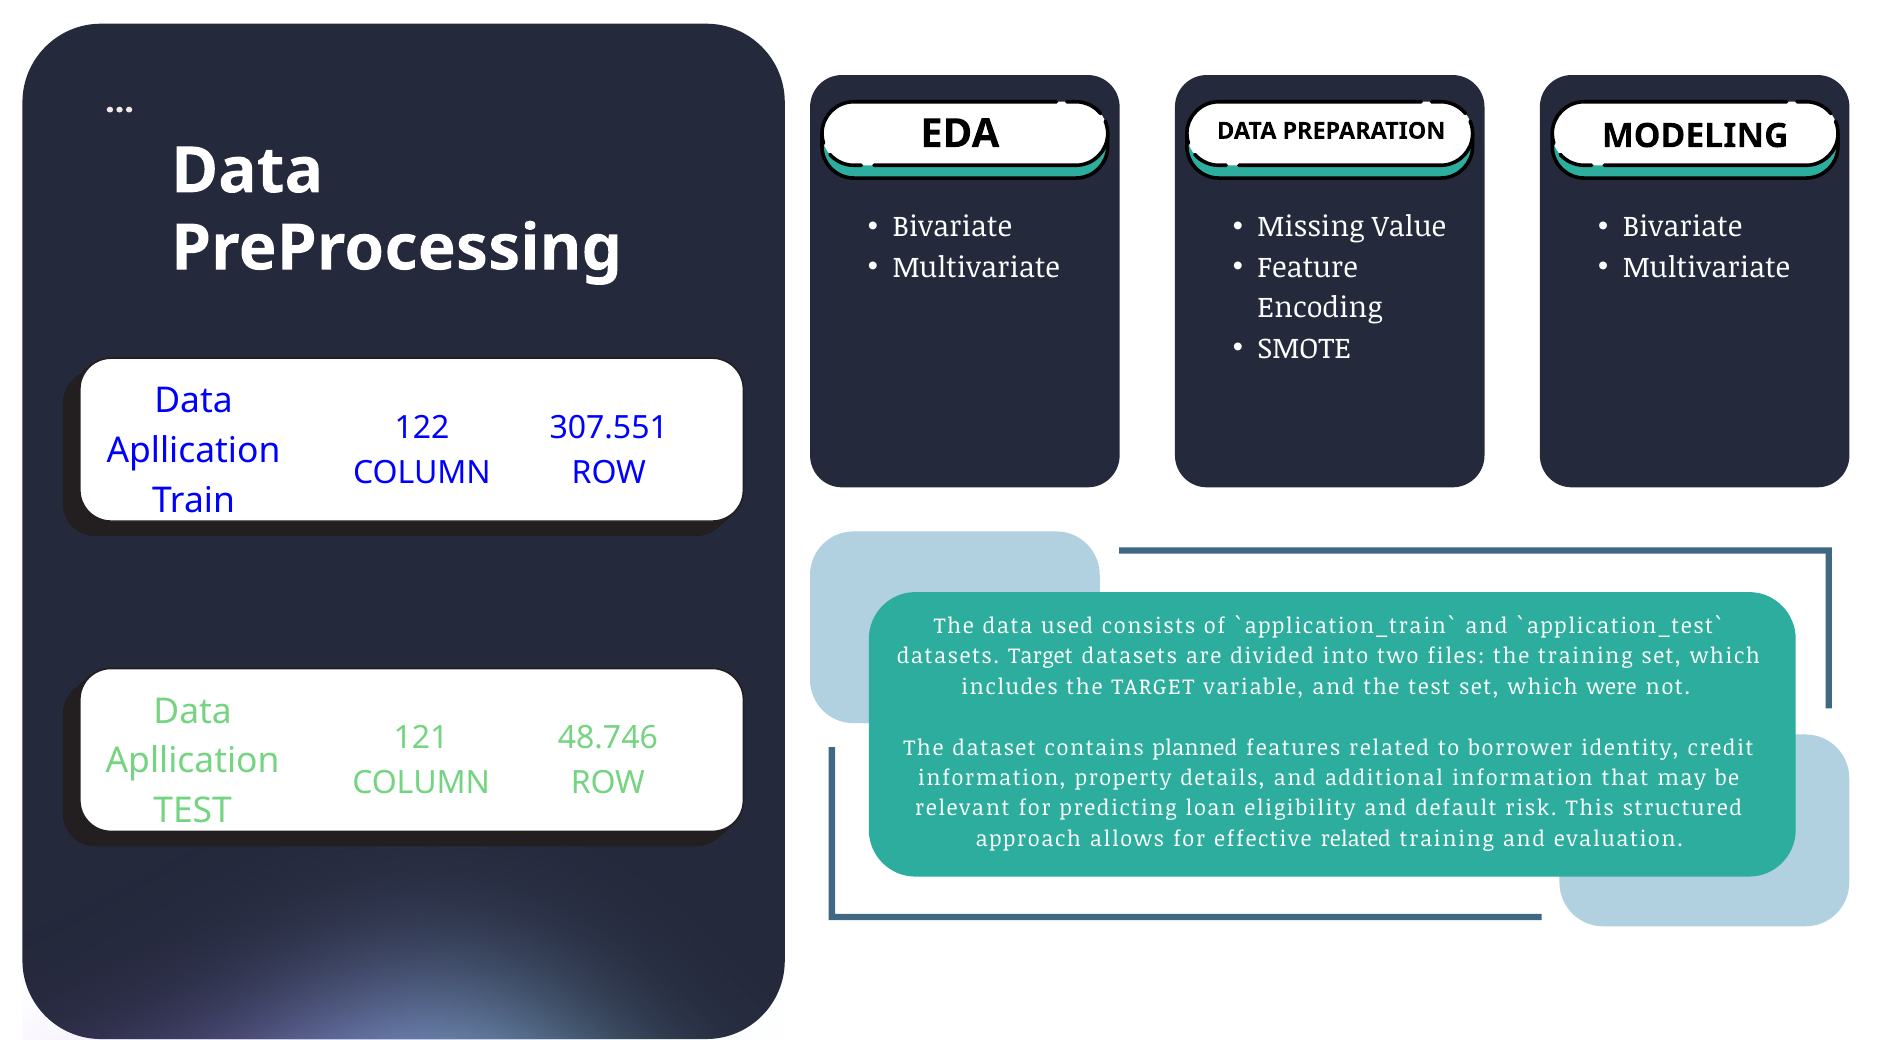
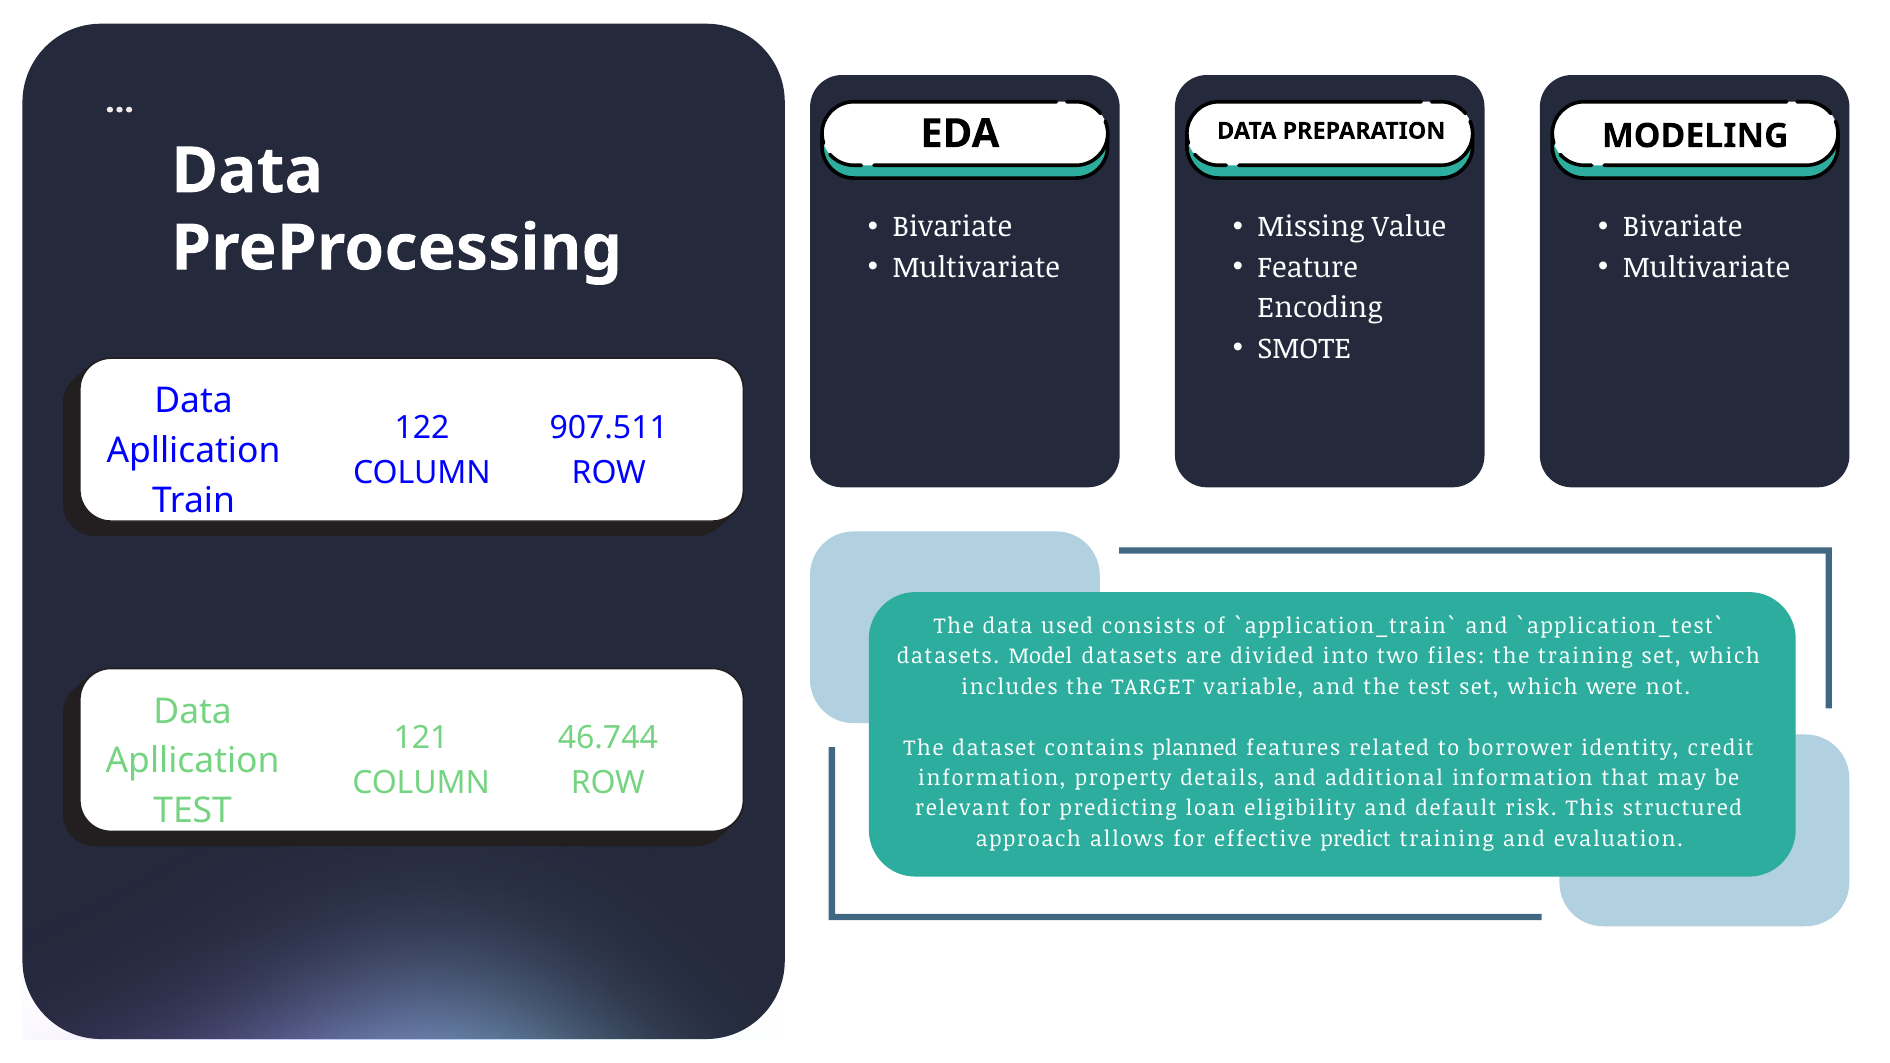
307.551: 307.551 -> 907.511
datasets Target: Target -> Model
48.746: 48.746 -> 46.744
effective related: related -> predict
